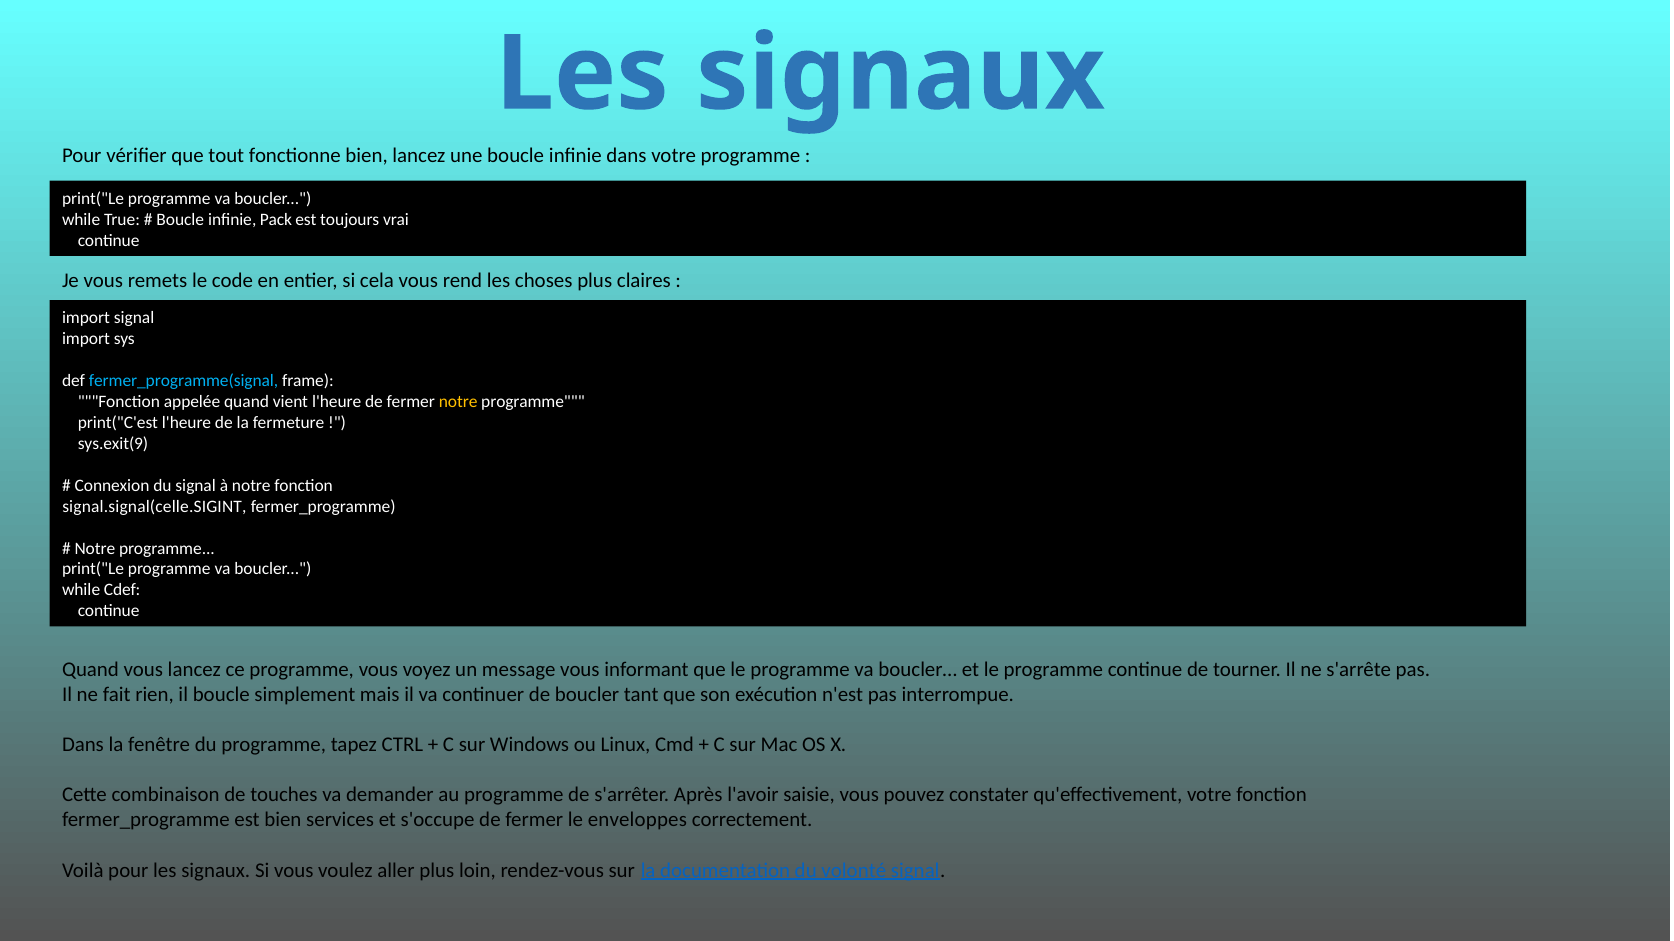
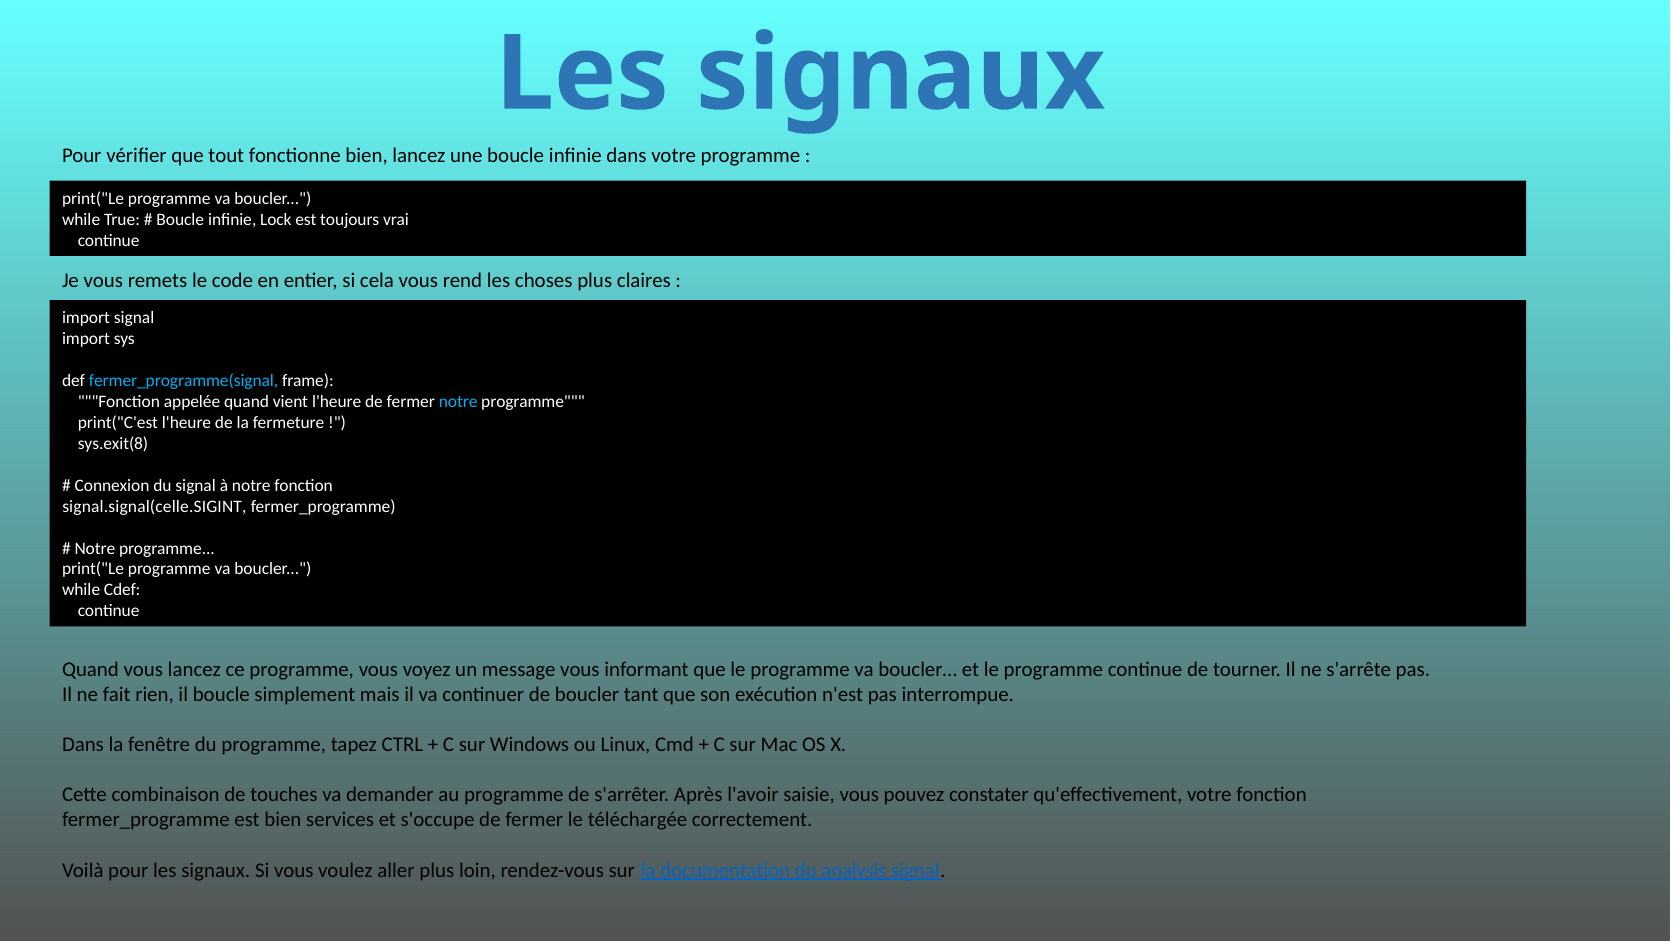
Pack: Pack -> Lock
notre at (458, 402) colour: yellow -> light blue
sys.exit(9: sys.exit(9 -> sys.exit(8
enveloppes: enveloppes -> téléchargée
volonté: volonté -> analysis
